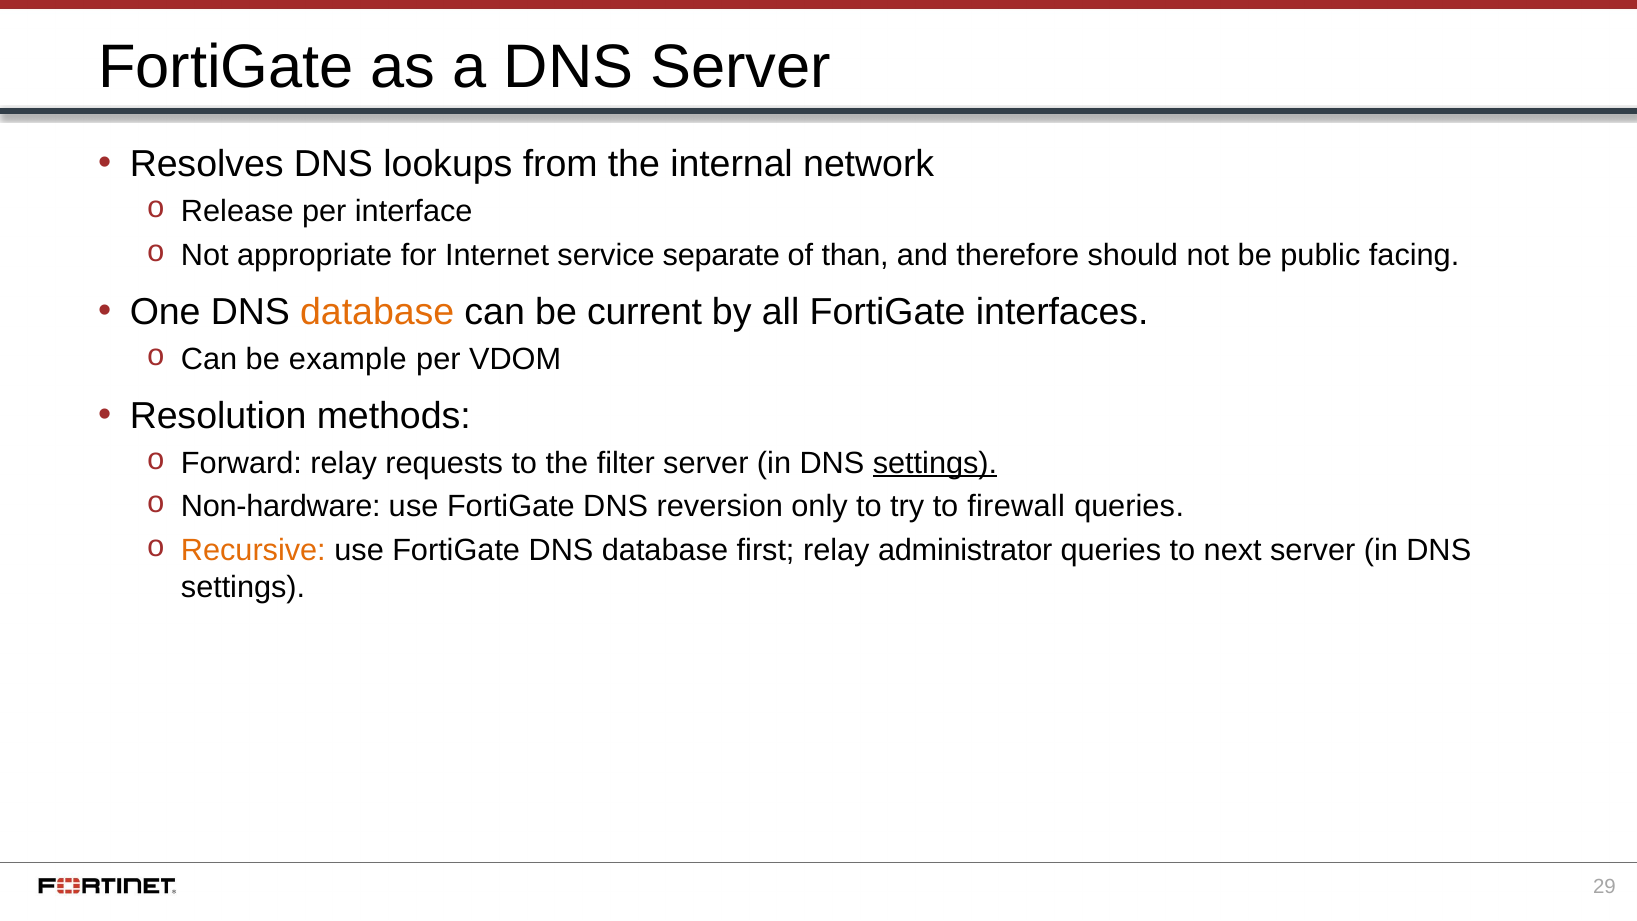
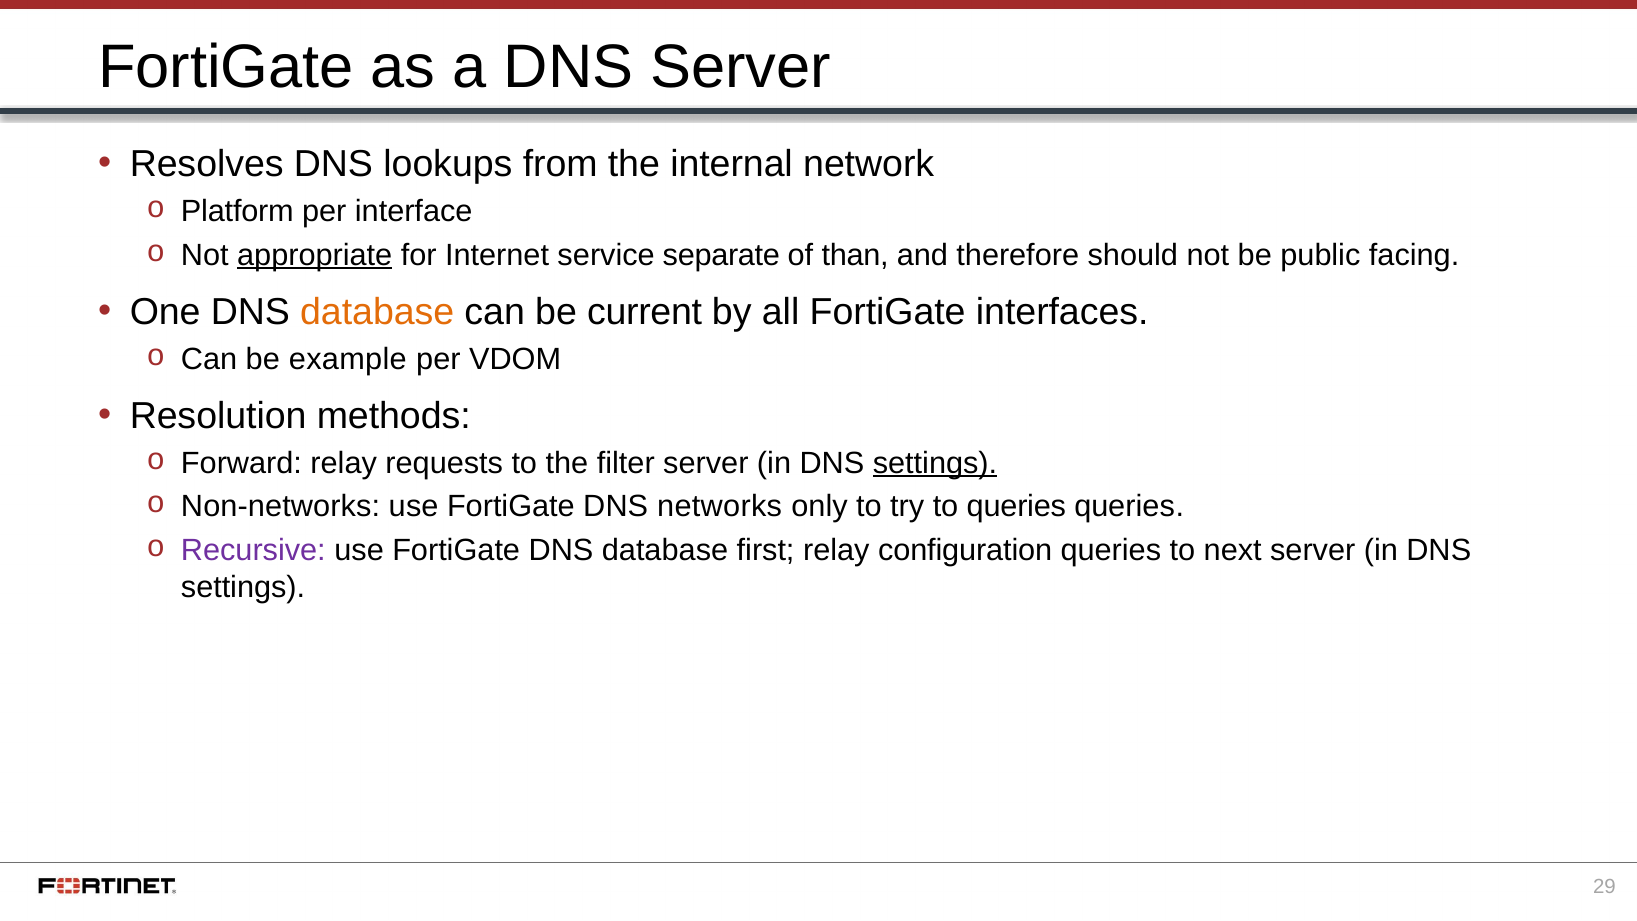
Release: Release -> Platform
appropriate underline: none -> present
Non-hardware: Non-hardware -> Non-networks
reversion: reversion -> networks
to firewall: firewall -> queries
Recursive colour: orange -> purple
administrator: administrator -> configuration
